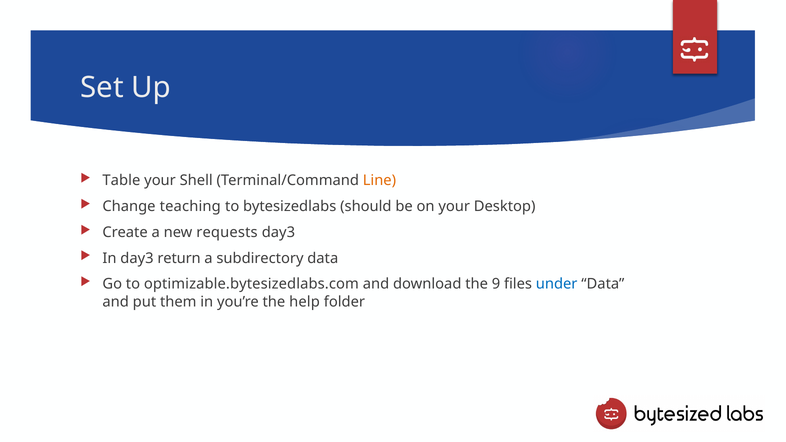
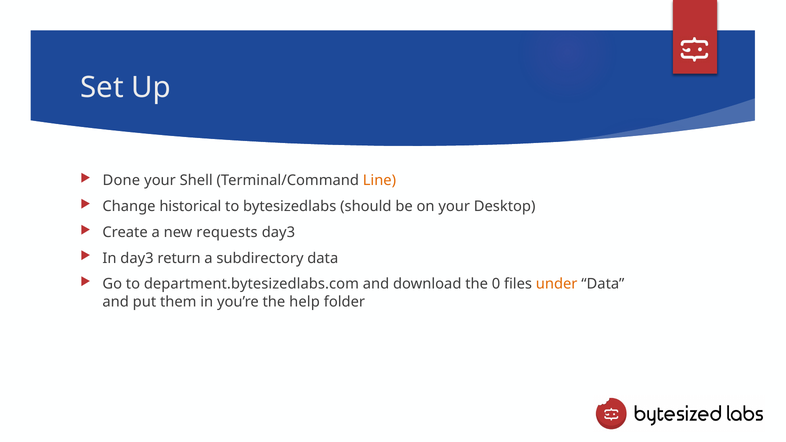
Table: Table -> Done
teaching: teaching -> historical
optimizable.bytesizedlabs.com: optimizable.bytesizedlabs.com -> department.bytesizedlabs.com
9: 9 -> 0
under colour: blue -> orange
